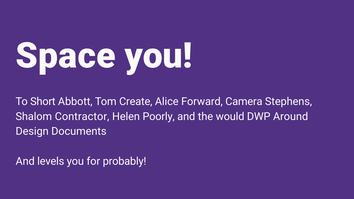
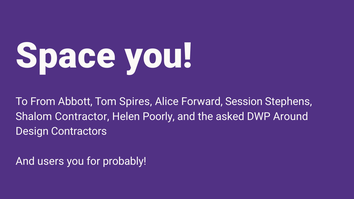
Short: Short -> From
Create: Create -> Spires
Camera: Camera -> Session
would: would -> asked
Documents: Documents -> Contractors
levels: levels -> users
